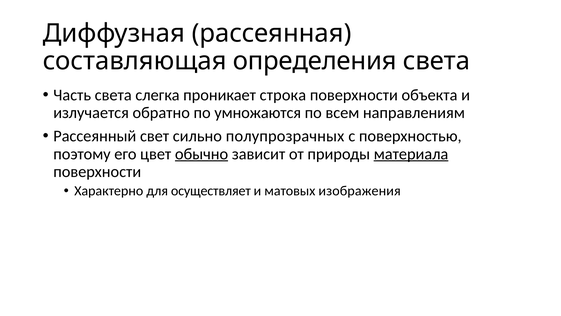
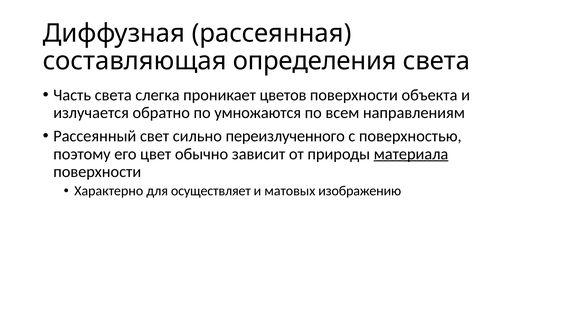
строка: строка -> цветов
полупрозрачных: полупрозрачных -> переизлученного
обычно underline: present -> none
изображения: изображения -> изображению
